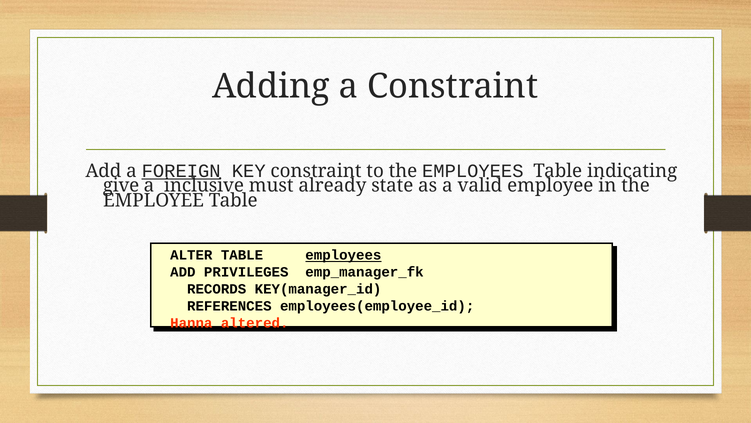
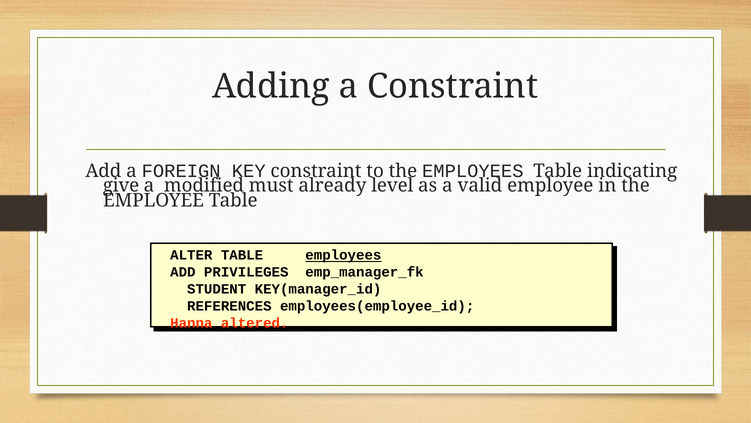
FOREIGN underline: present -> none
inclusive: inclusive -> modified
state: state -> level
RECORDS: RECORDS -> STUDENT
